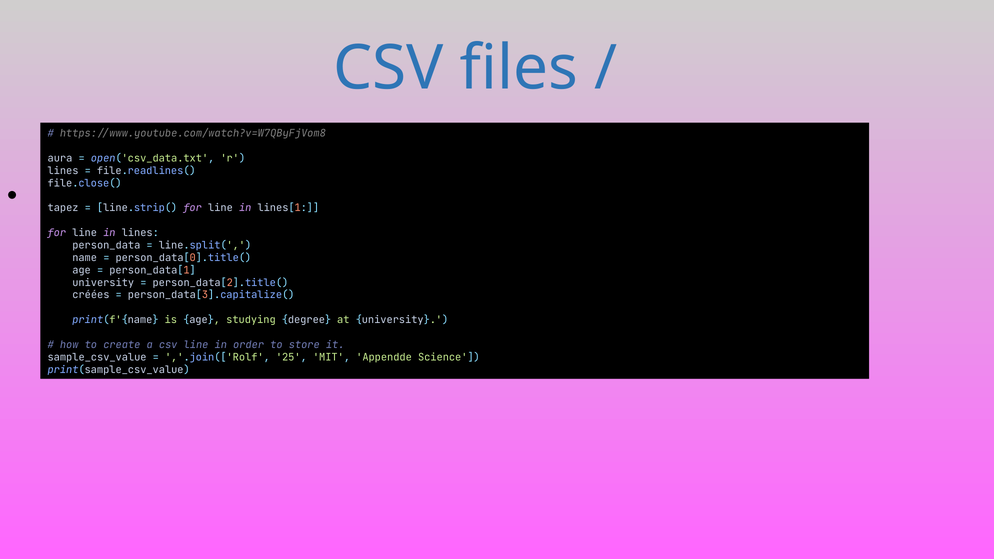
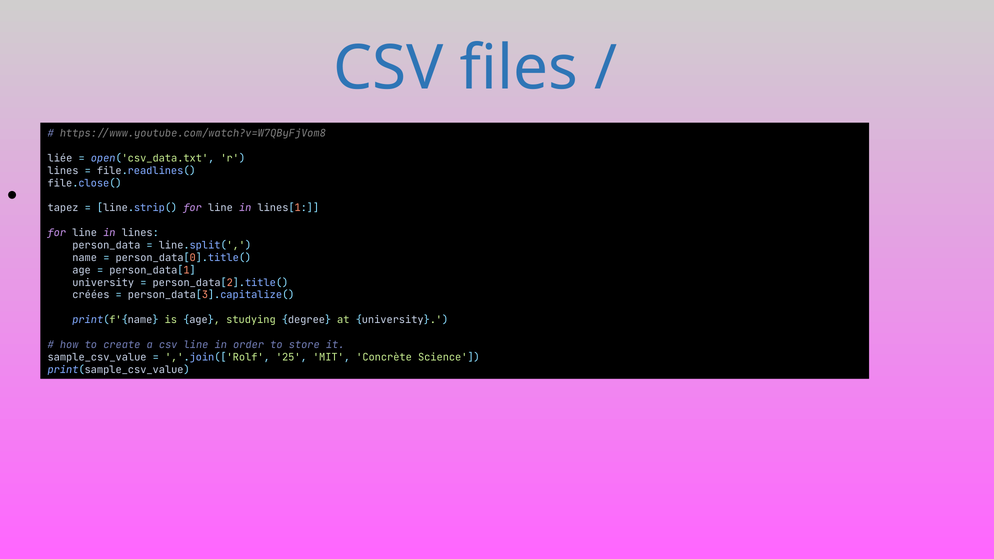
aura: aura -> liée
Appendde: Appendde -> Concrète
